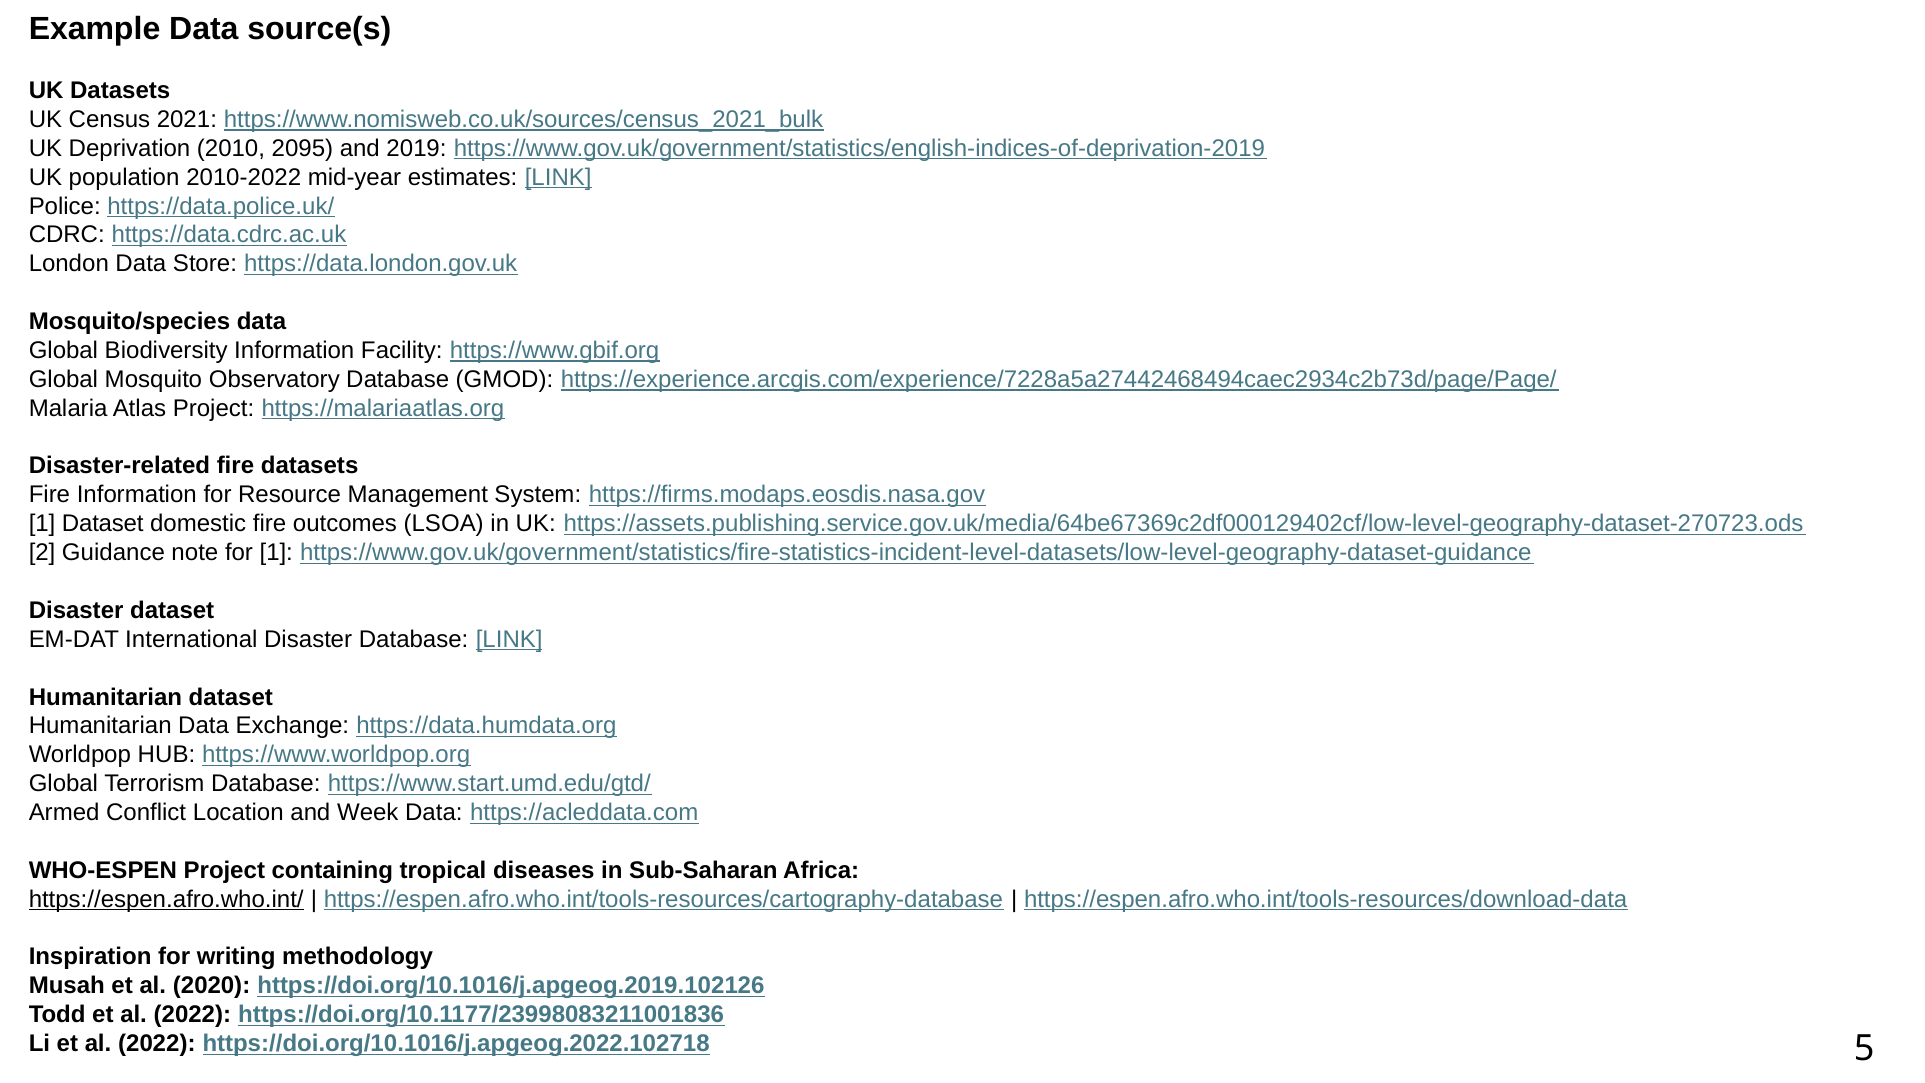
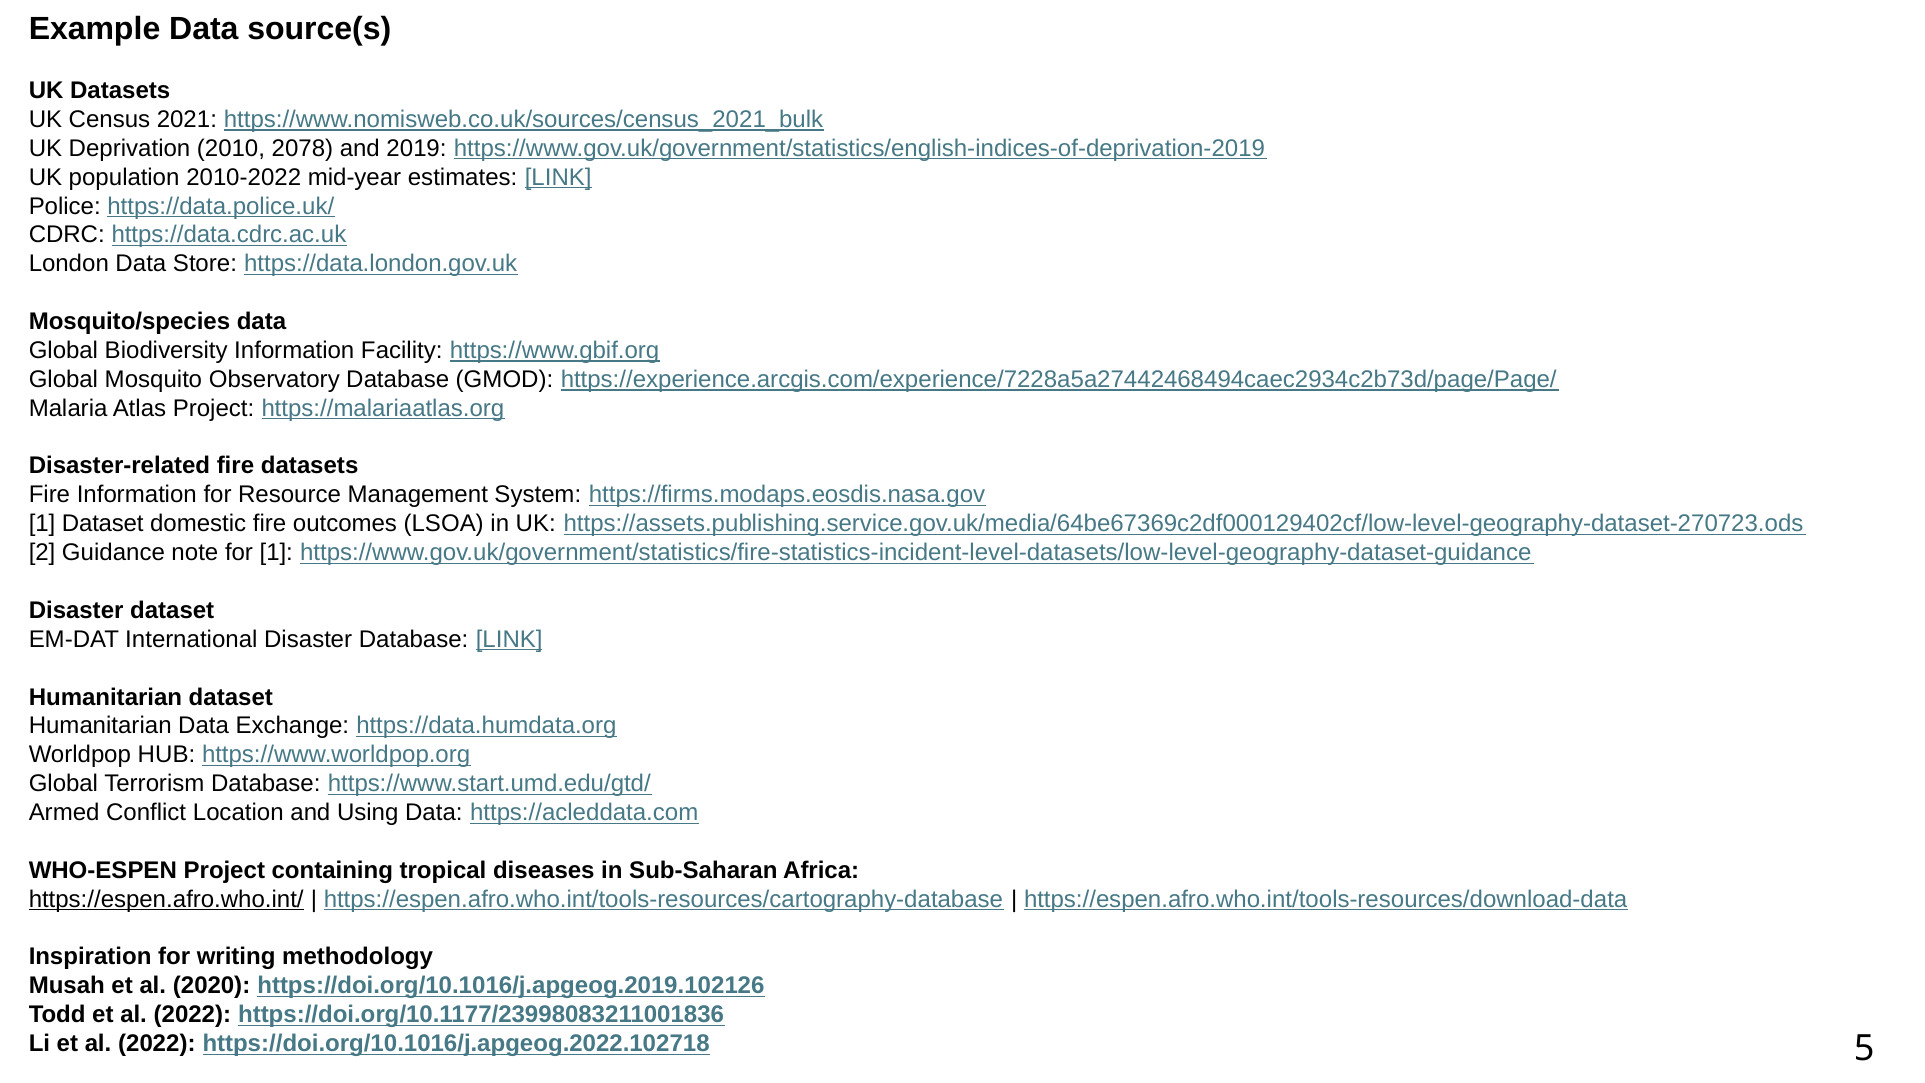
2095: 2095 -> 2078
Week: Week -> Using
